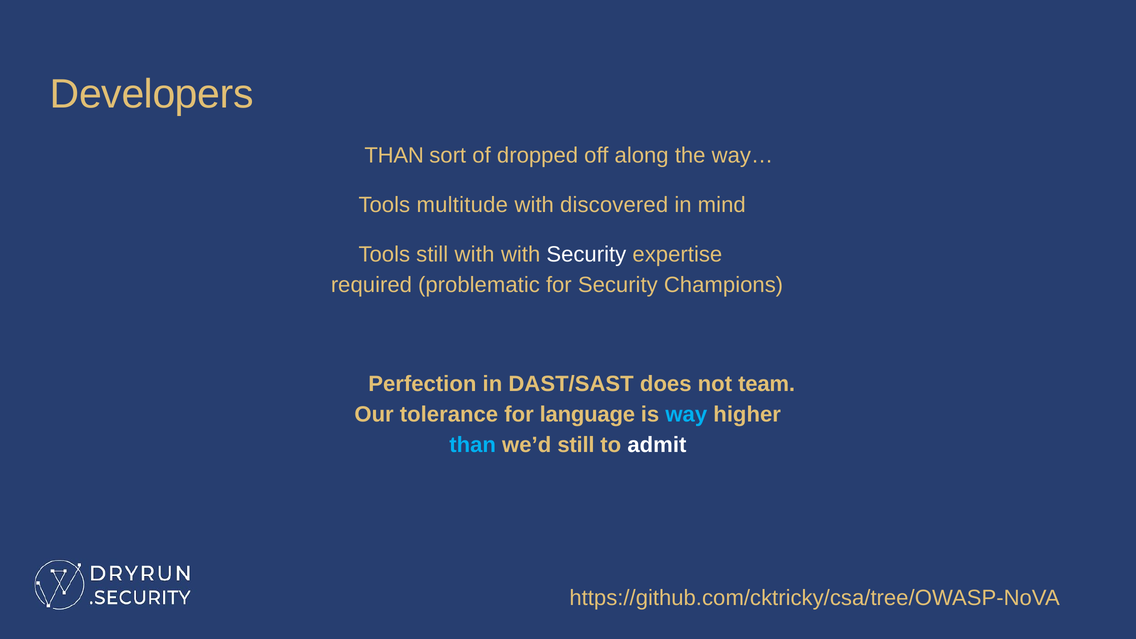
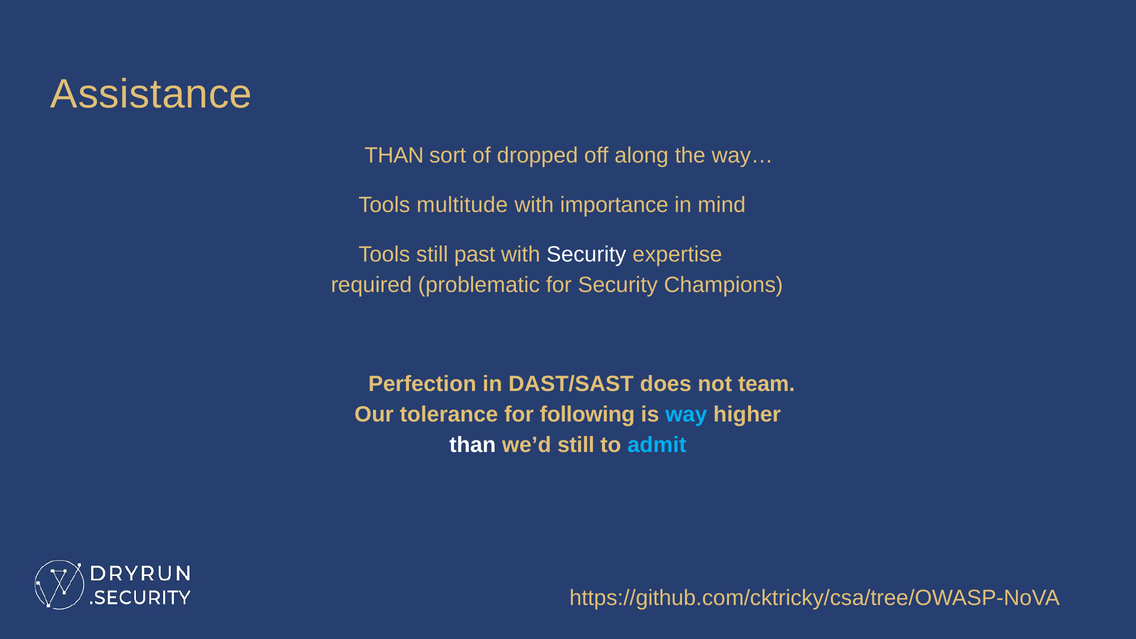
Developers: Developers -> Assistance
discovered: discovered -> importance
still with: with -> past
language: language -> following
than at (473, 445) colour: light blue -> white
admit colour: white -> light blue
